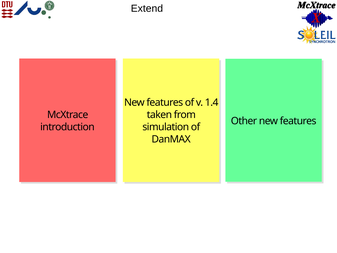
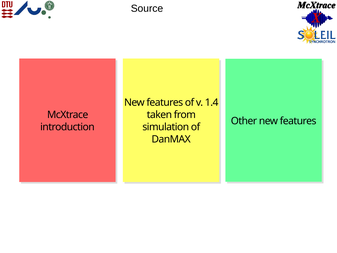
Extend: Extend -> Source
